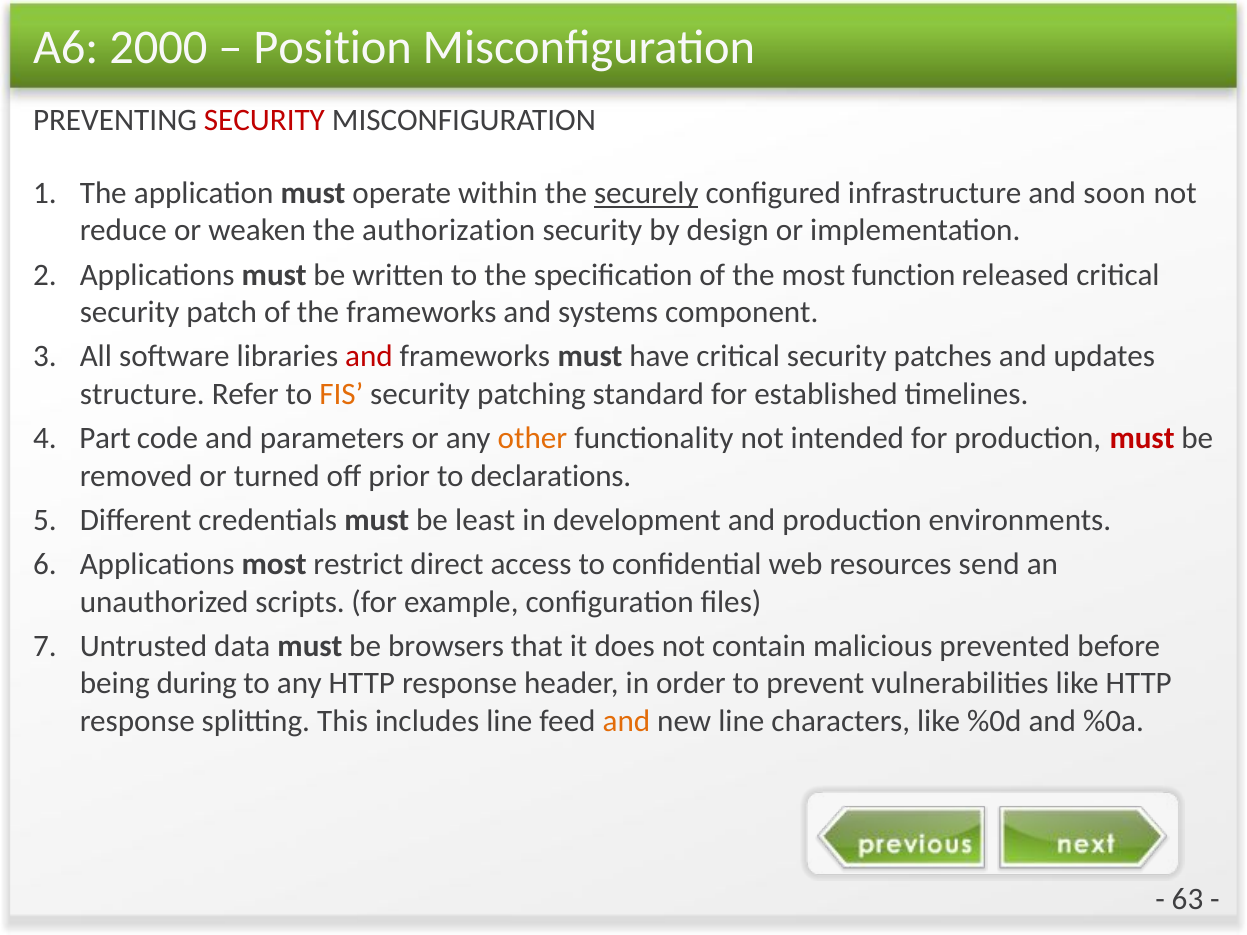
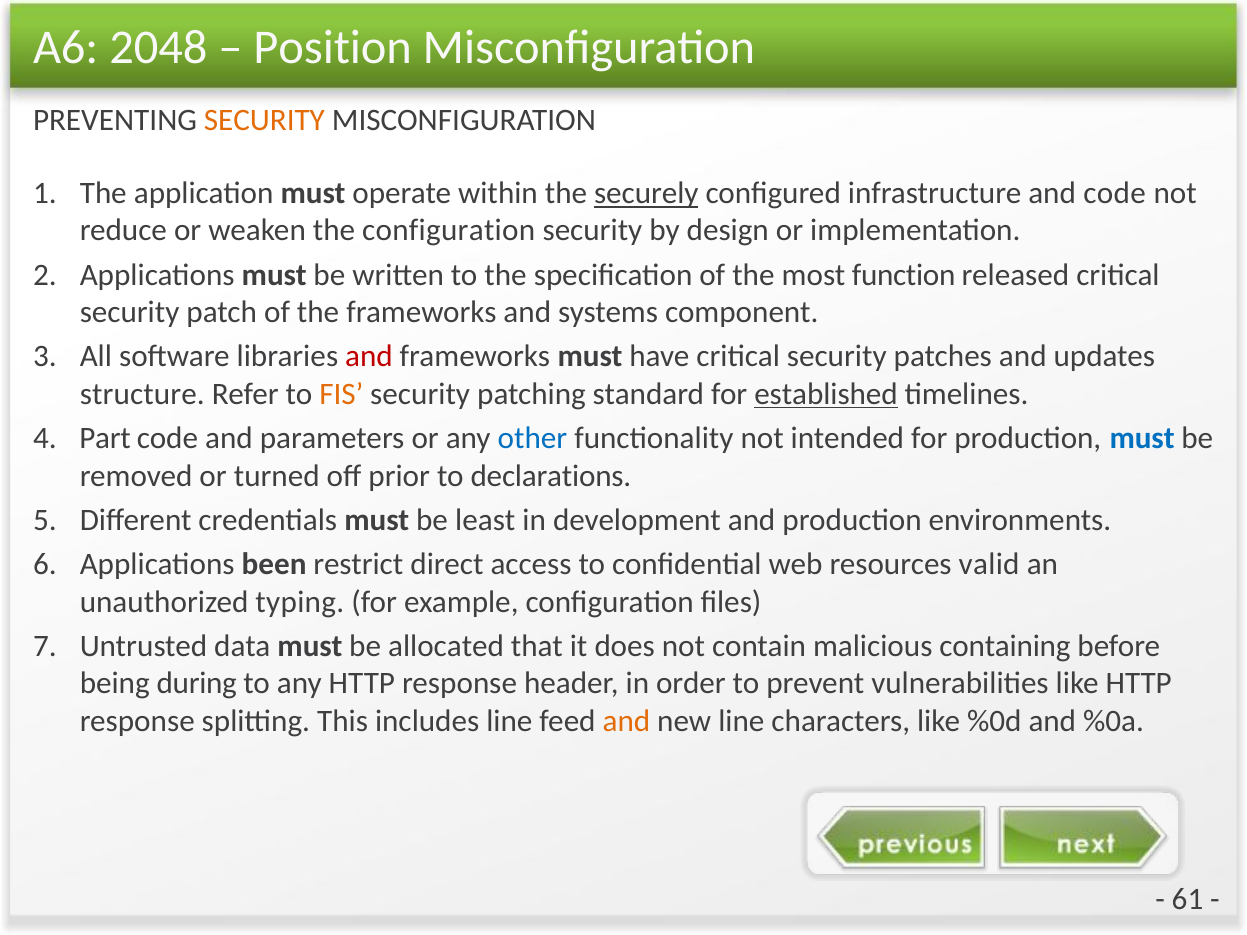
2000: 2000 -> 2048
SECURITY at (264, 121) colour: red -> orange
and soon: soon -> code
the authorization: authorization -> configuration
established underline: none -> present
other colour: orange -> blue
must at (1142, 439) colour: red -> blue
Applications most: most -> been
send: send -> valid
scripts: scripts -> typing
browsers: browsers -> allocated
prevented: prevented -> containing
63: 63 -> 61
